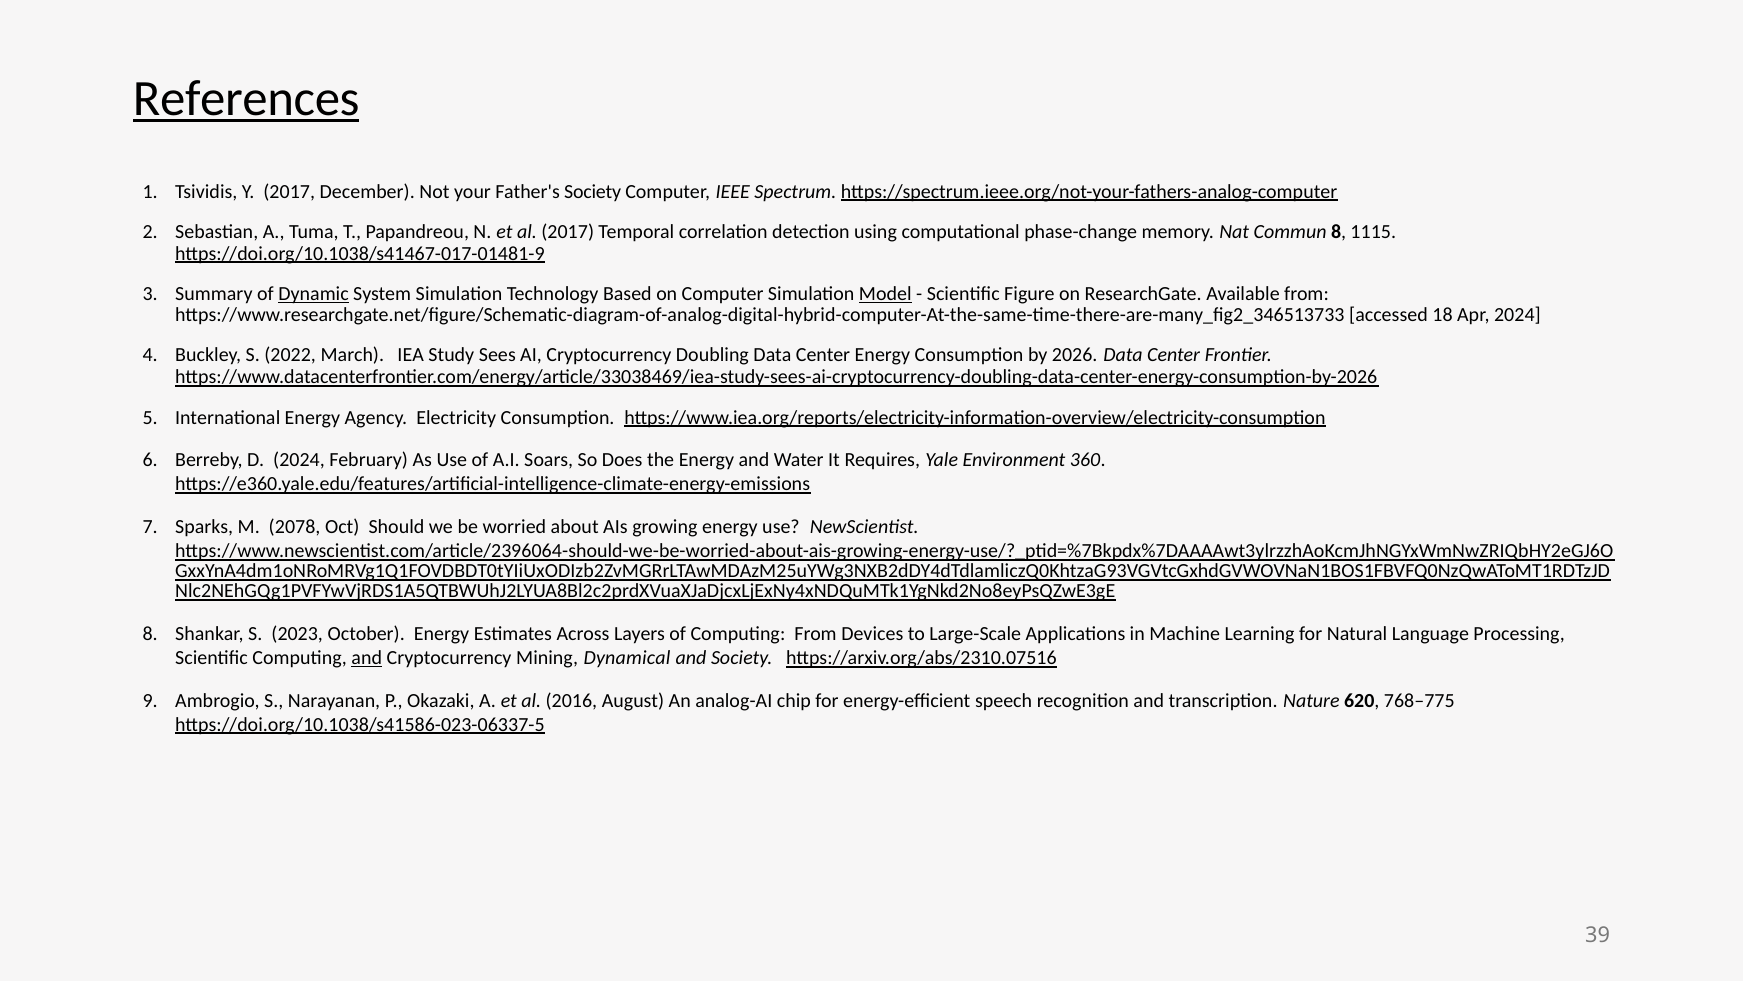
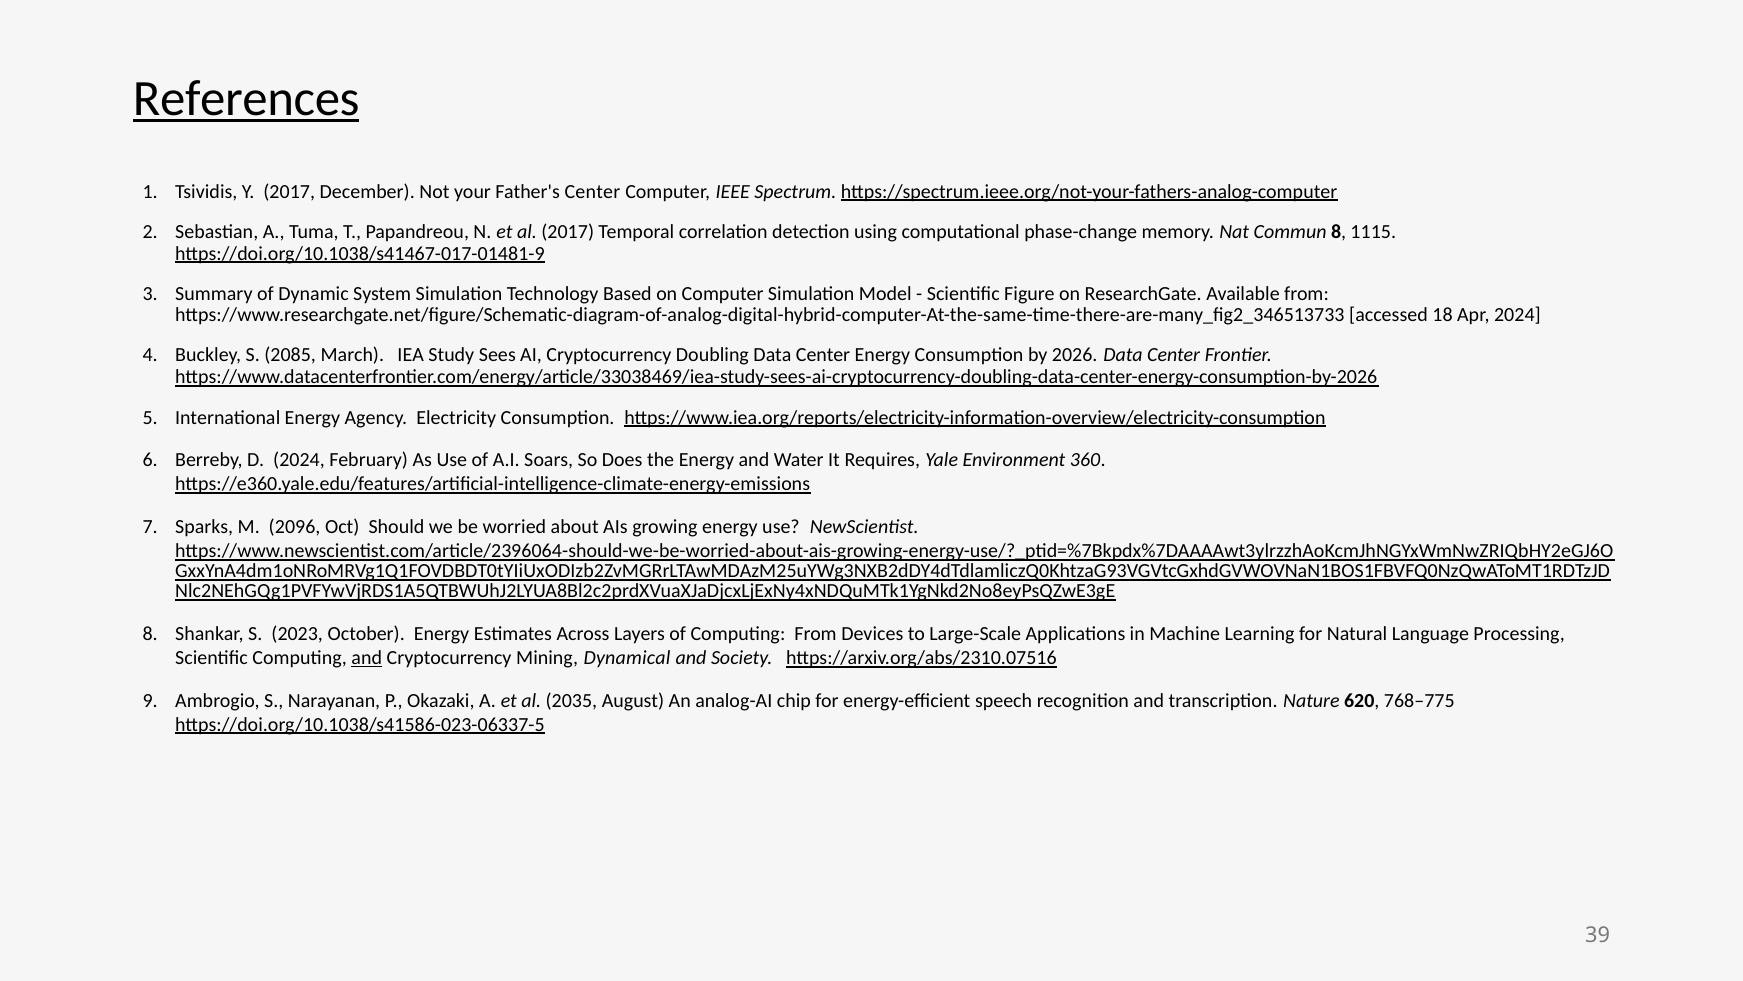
Father's Society: Society -> Center
Dynamic underline: present -> none
Model underline: present -> none
2022: 2022 -> 2085
2078: 2078 -> 2096
2016: 2016 -> 2035
